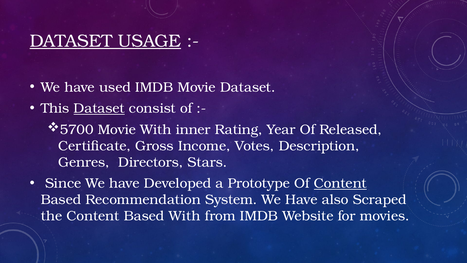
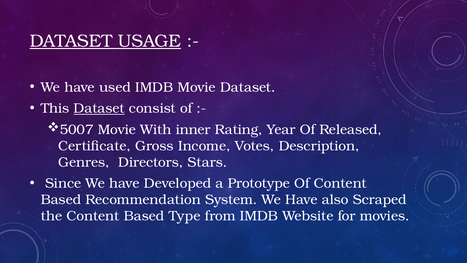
5700: 5700 -> 5007
Content at (340, 183) underline: present -> none
Based With: With -> Type
